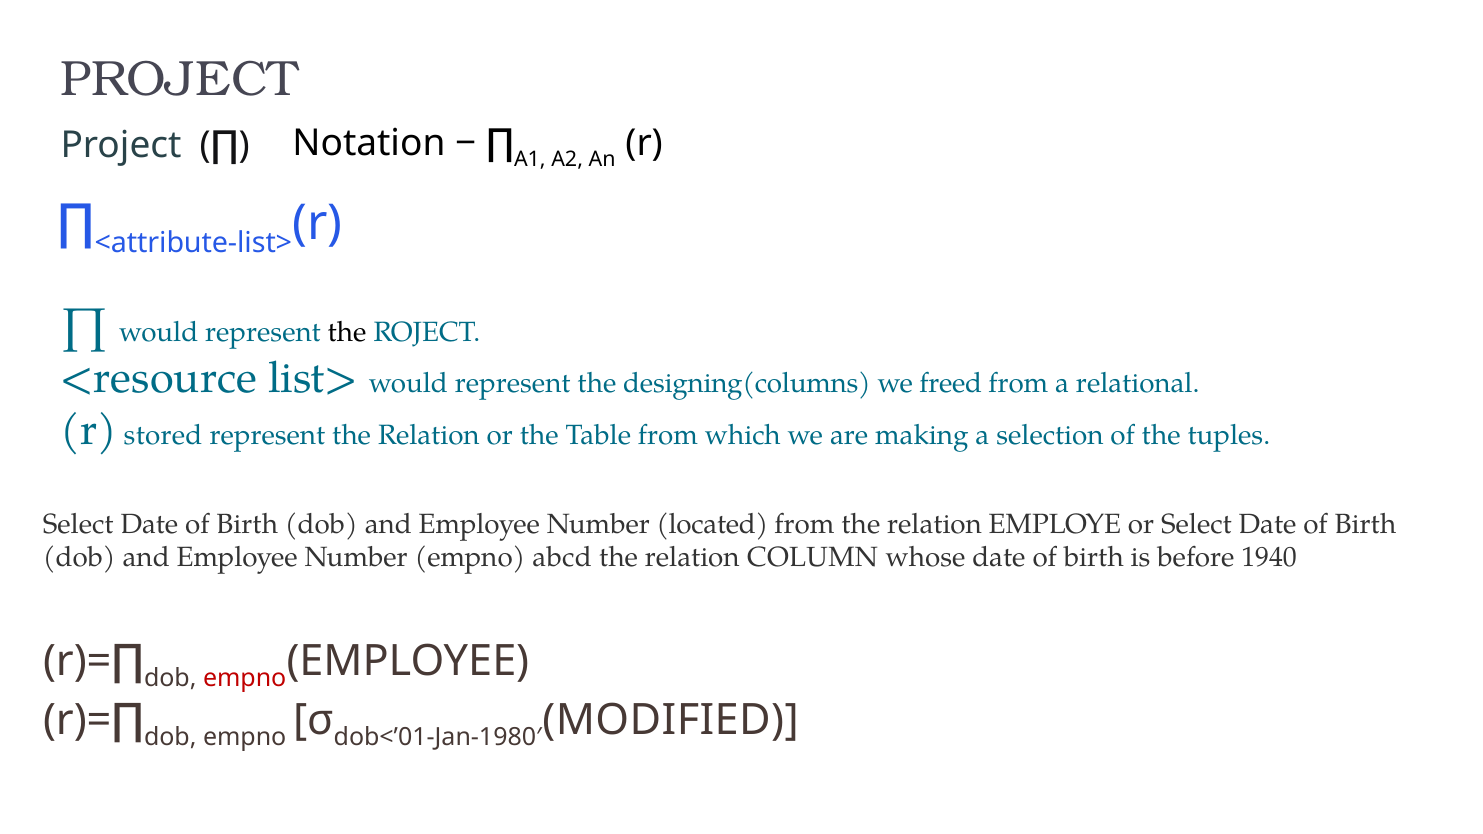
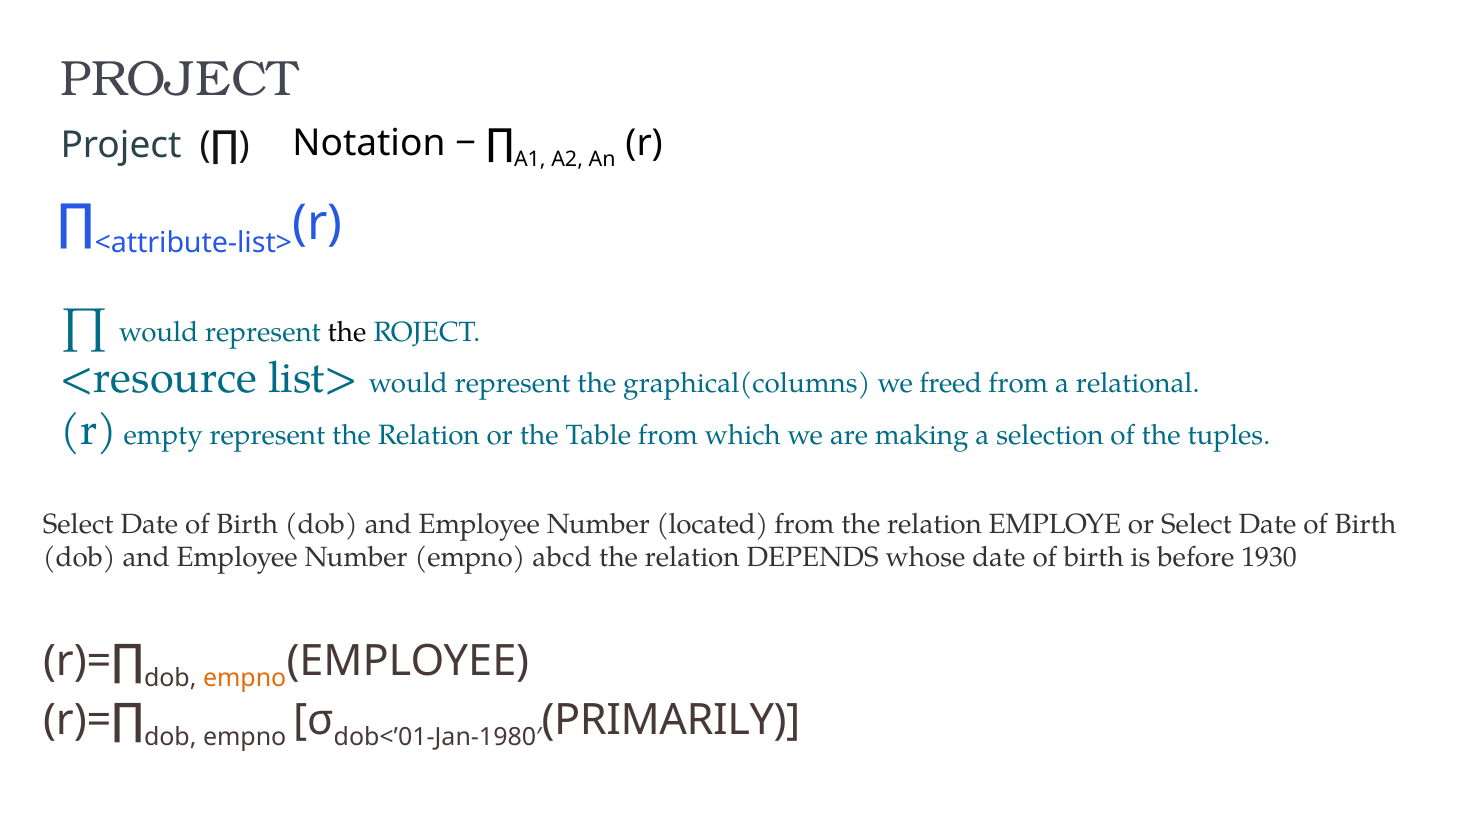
designing(columns: designing(columns -> graphical(columns
stored: stored -> empty
COLUMN: COLUMN -> DEPENDS
1940: 1940 -> 1930
empno at (245, 679) colour: red -> orange
MODIFIED: MODIFIED -> PRIMARILY
